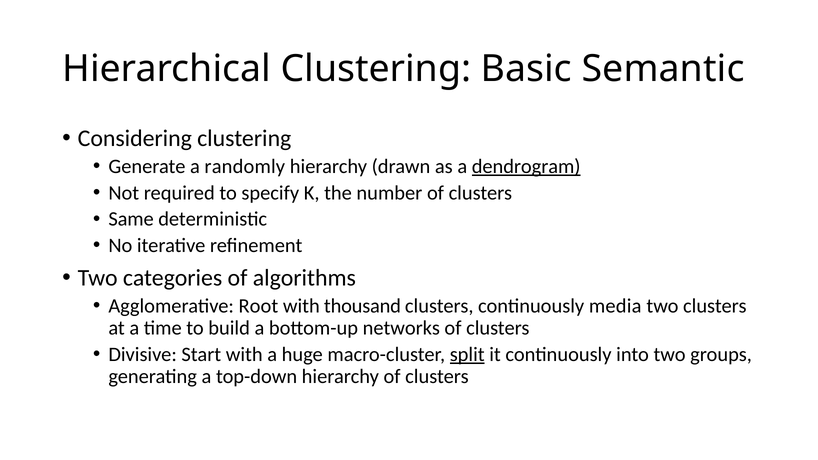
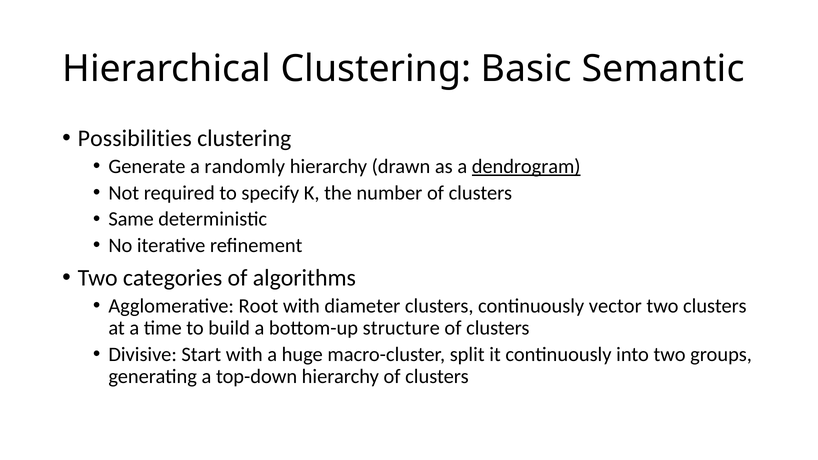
Considering: Considering -> Possibilities
thousand: thousand -> diameter
media: media -> vector
networks: networks -> structure
split underline: present -> none
